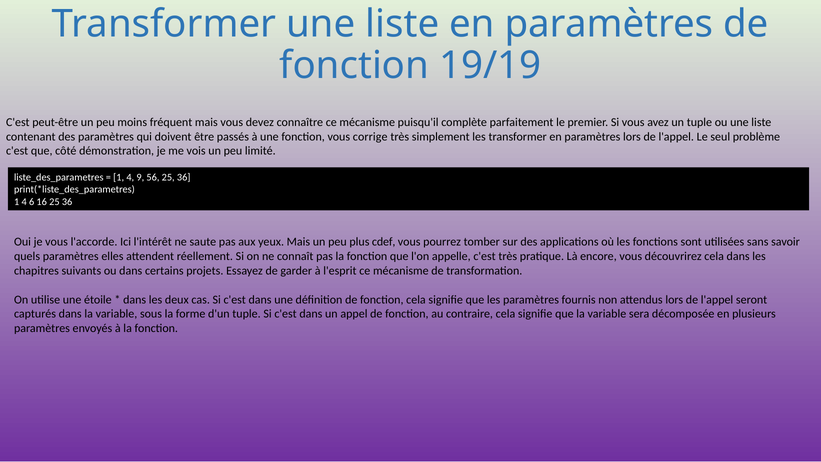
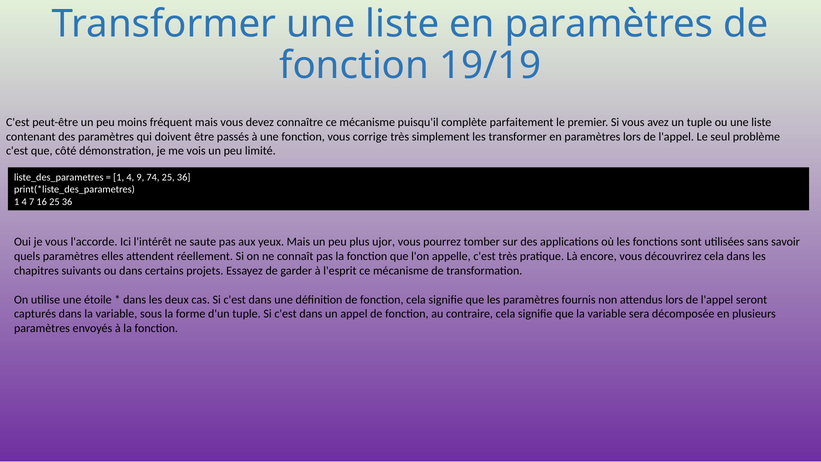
56: 56 -> 74
6: 6 -> 7
cdef: cdef -> ujor
